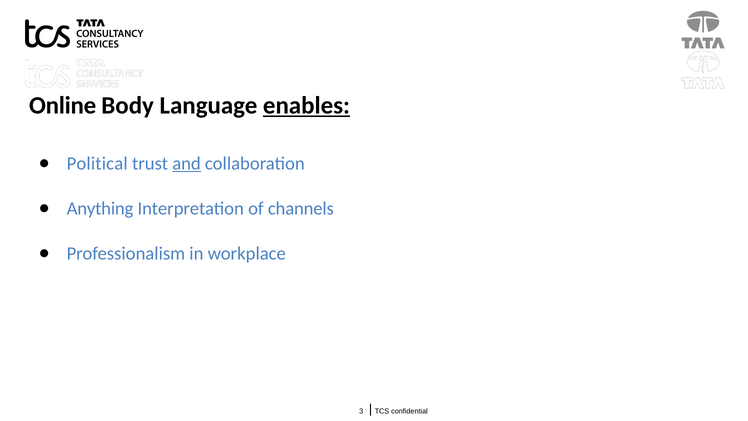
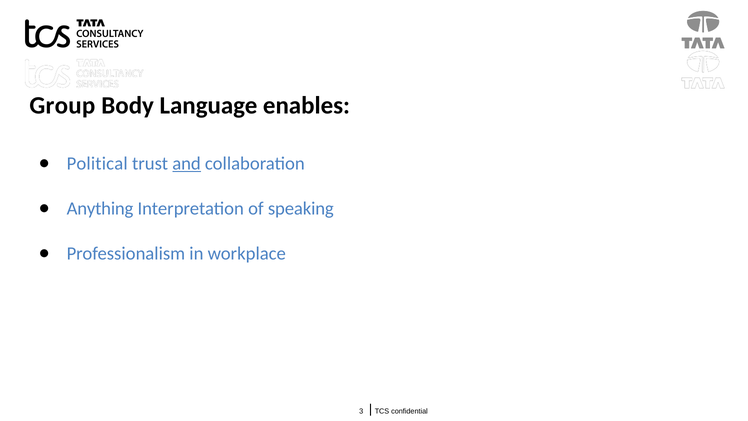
Online: Online -> Group
enables underline: present -> none
channels: channels -> speaking
